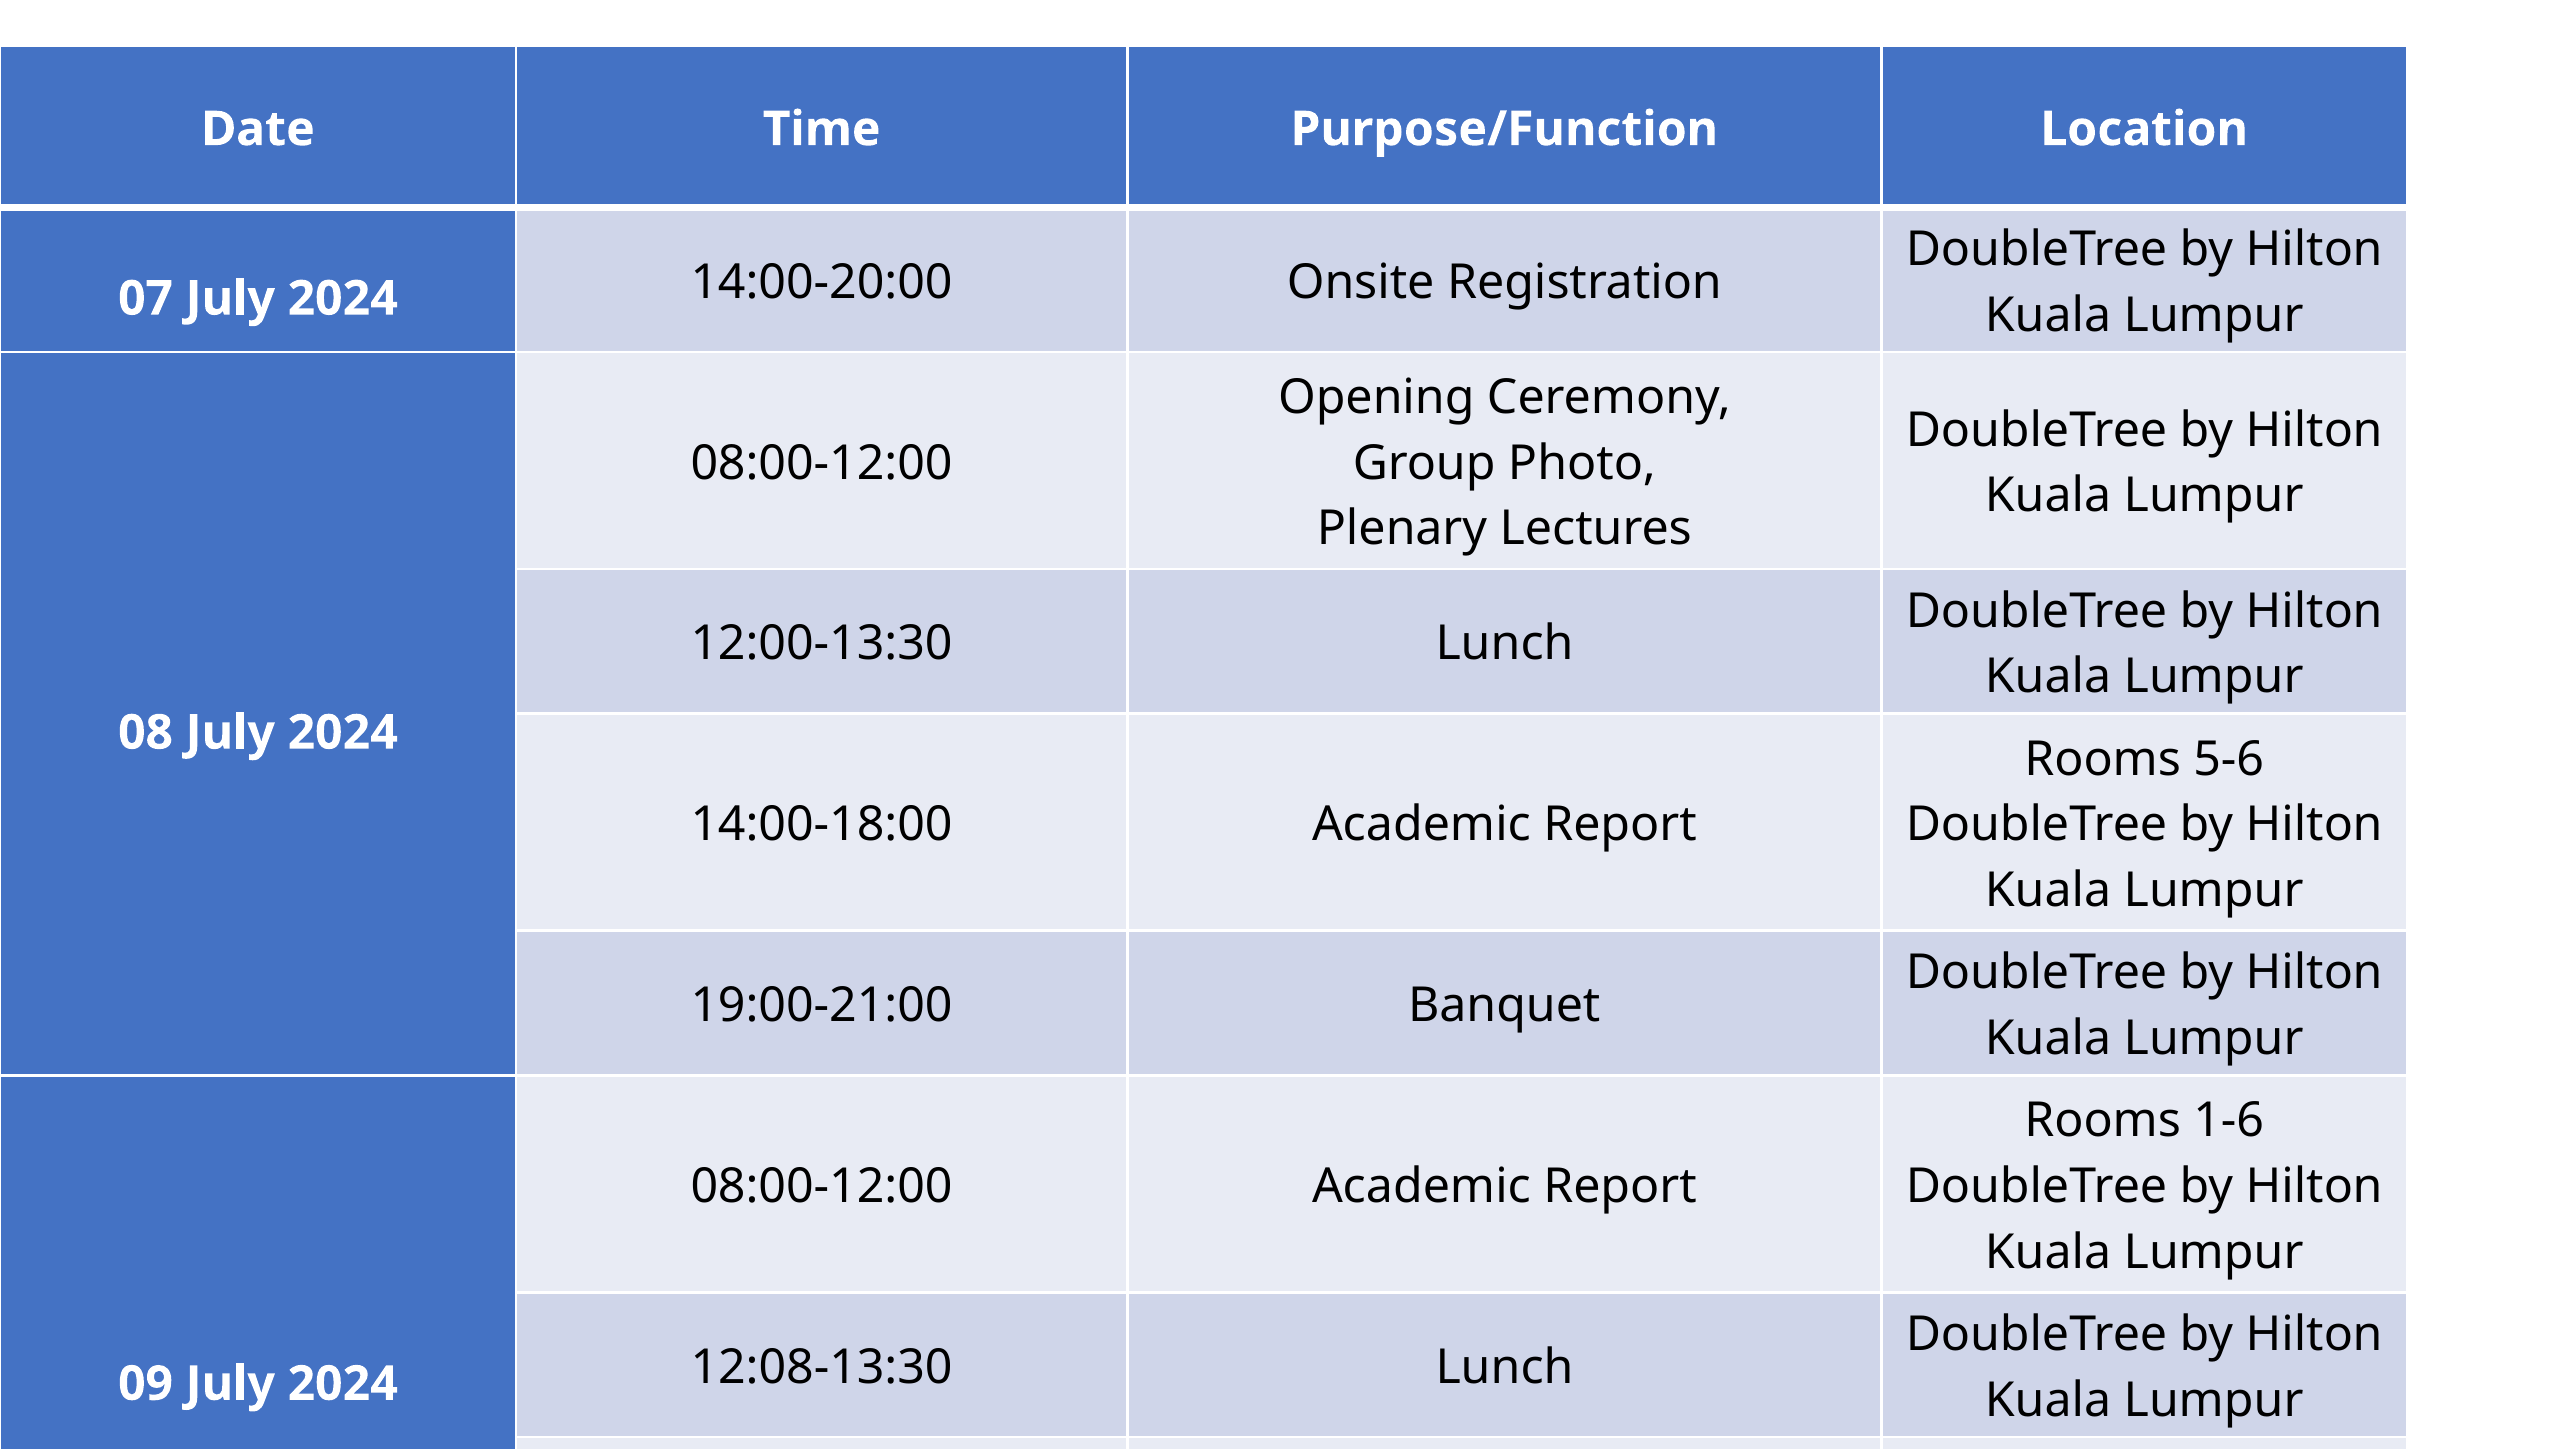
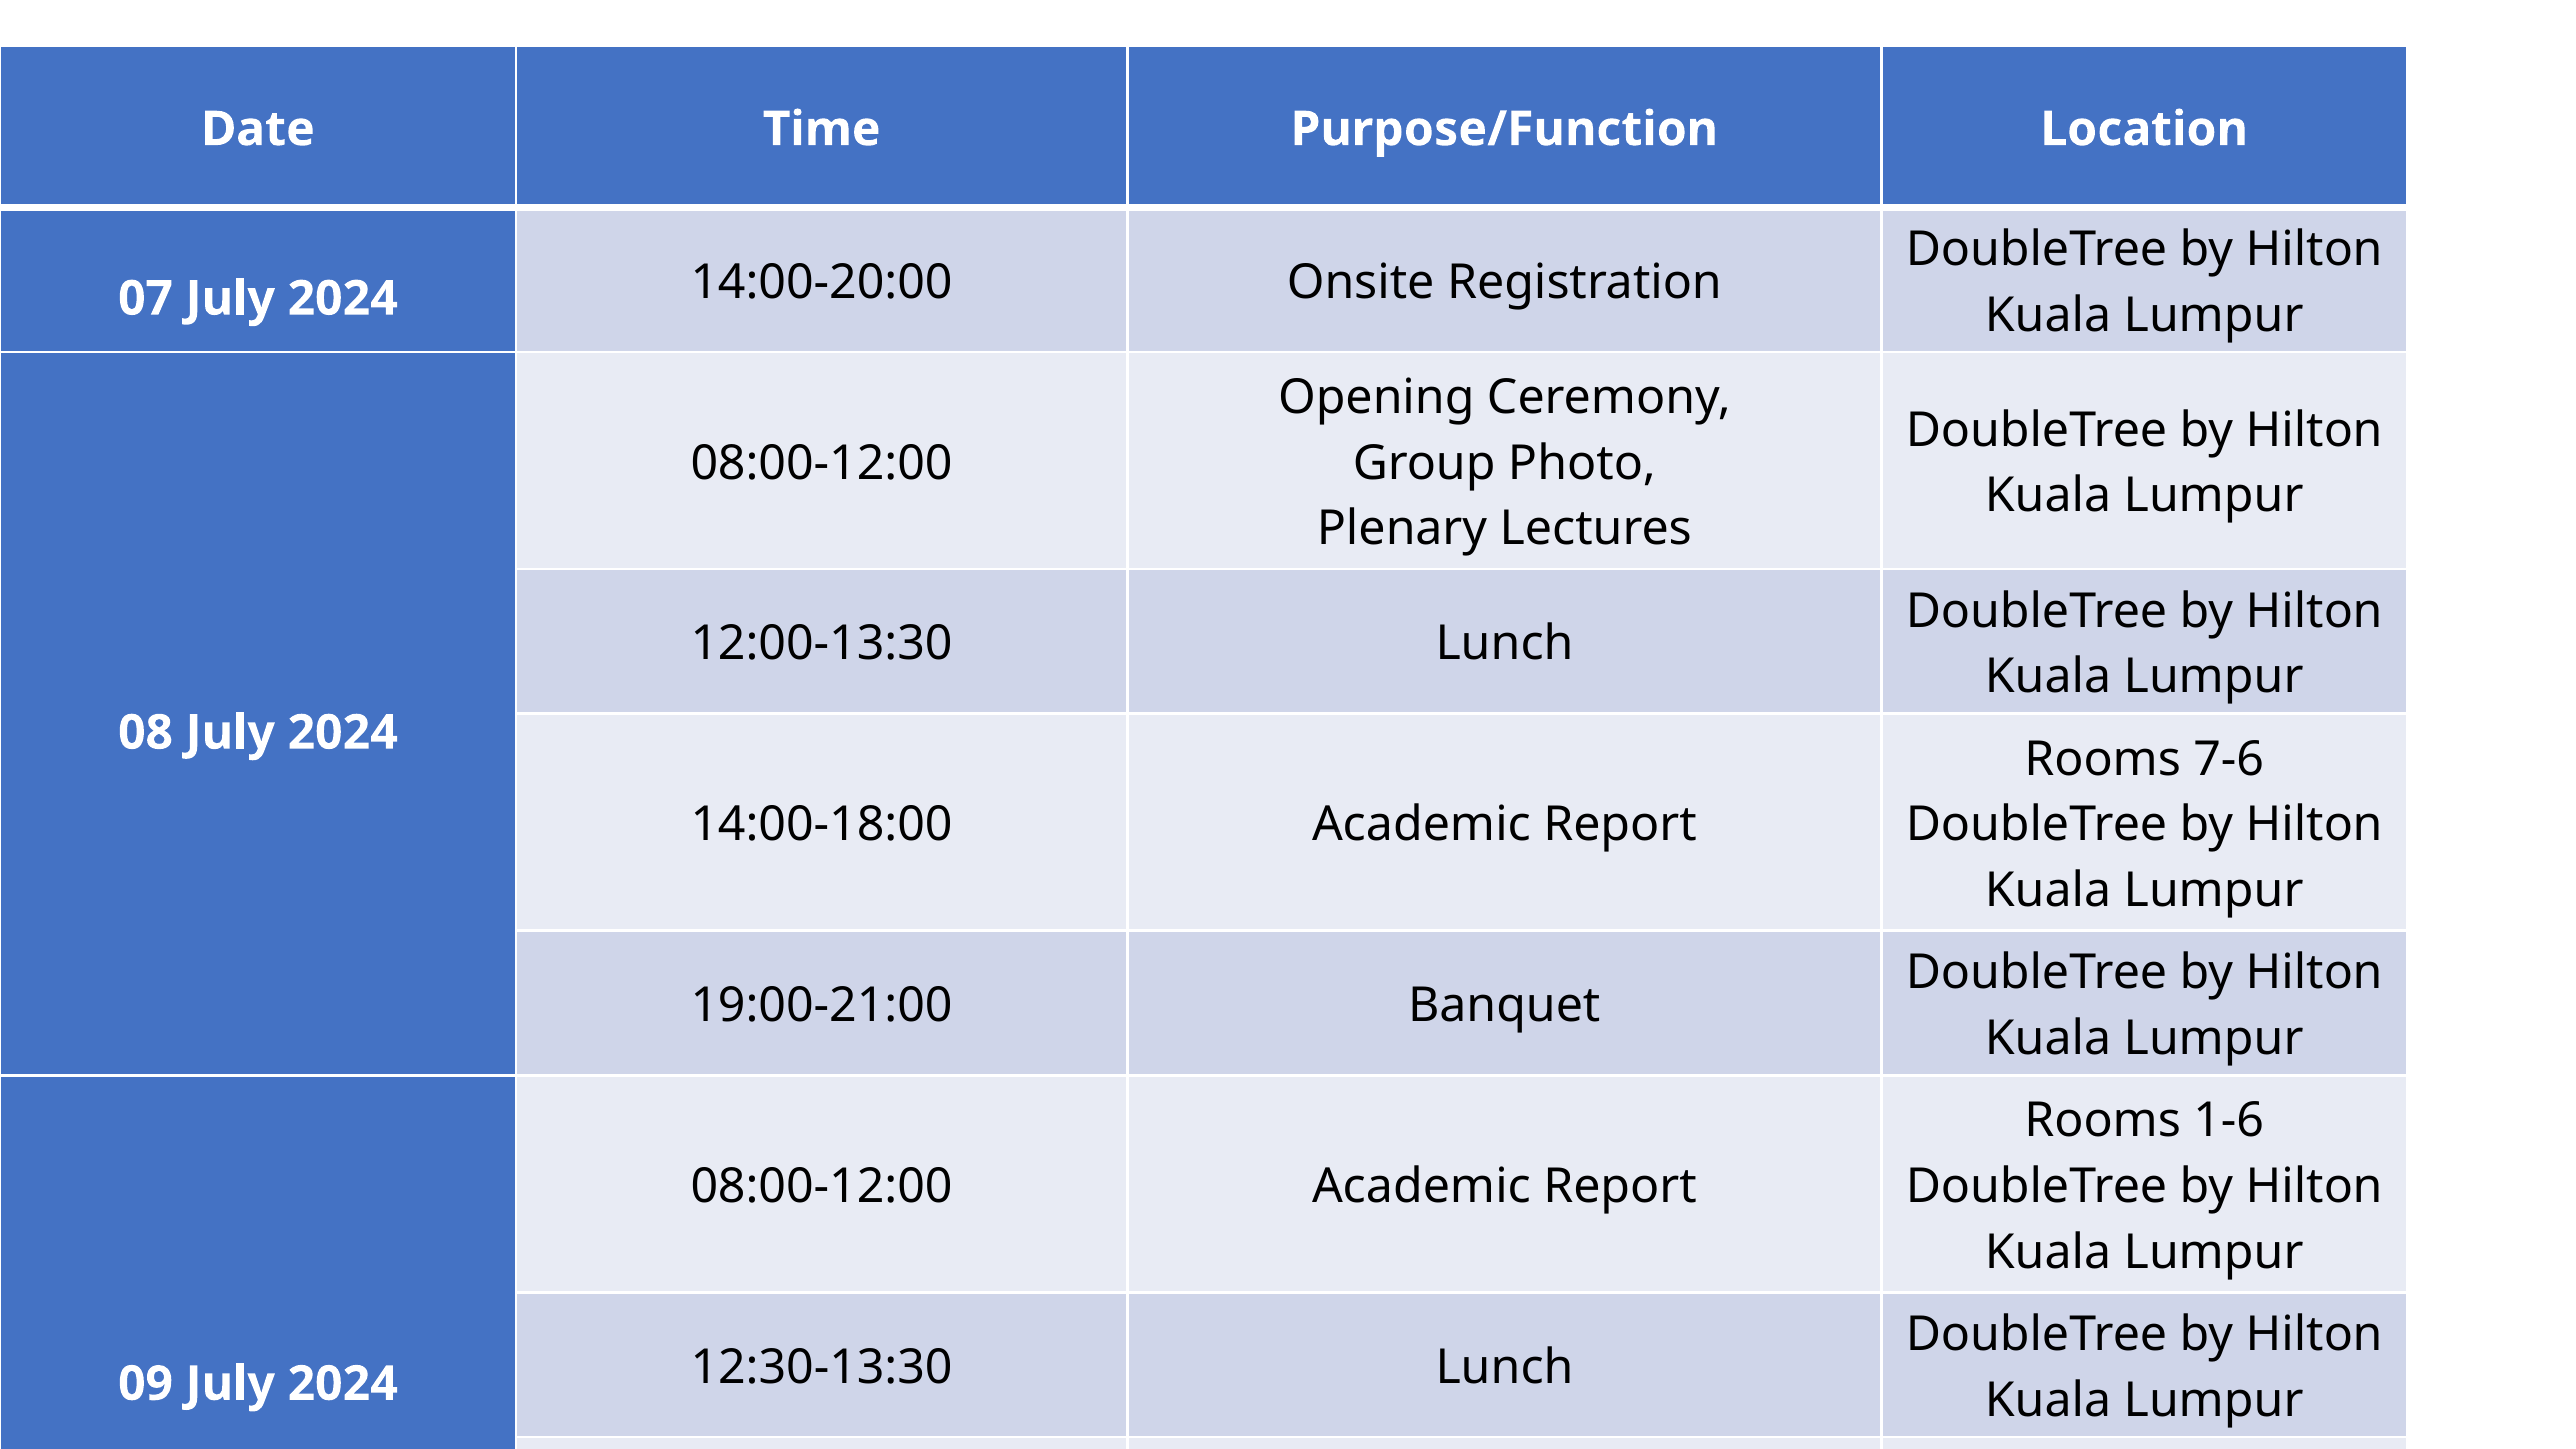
5-6: 5-6 -> 7-6
12:08-13:30: 12:08-13:30 -> 12:30-13:30
